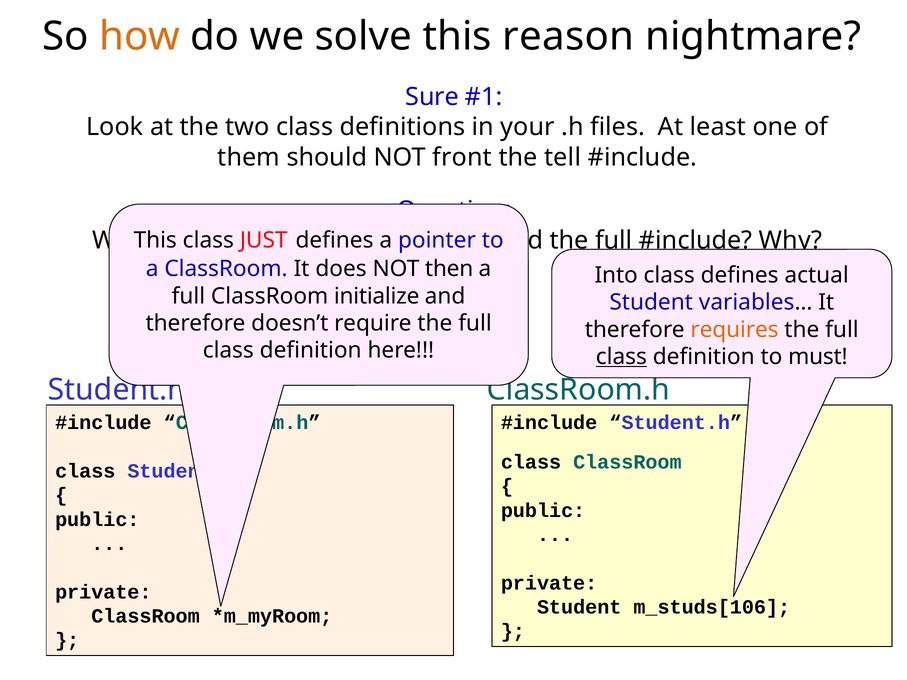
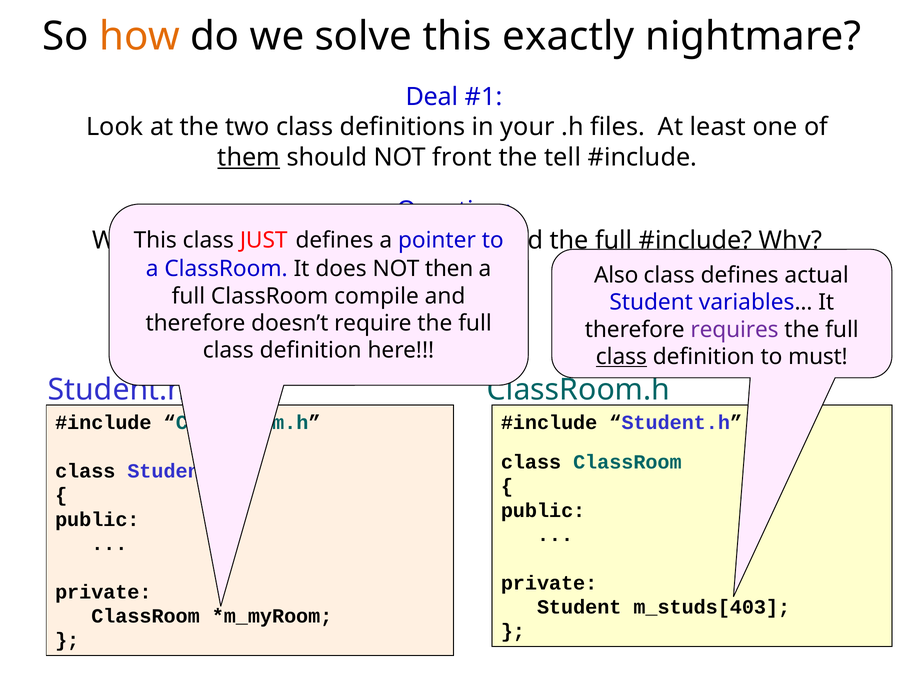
reason: reason -> exactly
Sure: Sure -> Deal
them underline: none -> present
Into: Into -> Also
initialize: initialize -> compile
requires colour: orange -> purple
m_studs[106: m_studs[106 -> m_studs[403
